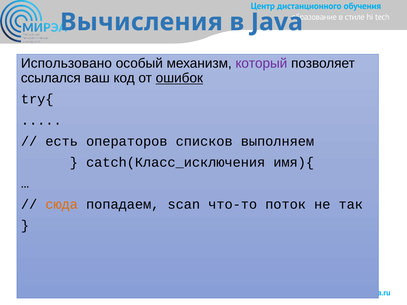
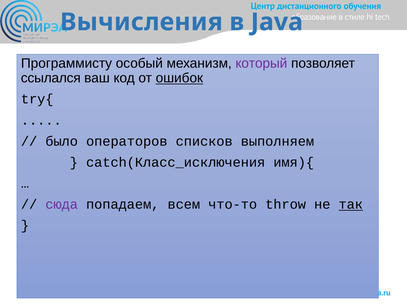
Использовано: Использовано -> Программисту
есть: есть -> было
сюда colour: orange -> purple
scan: scan -> всем
поток: поток -> throw
так underline: none -> present
